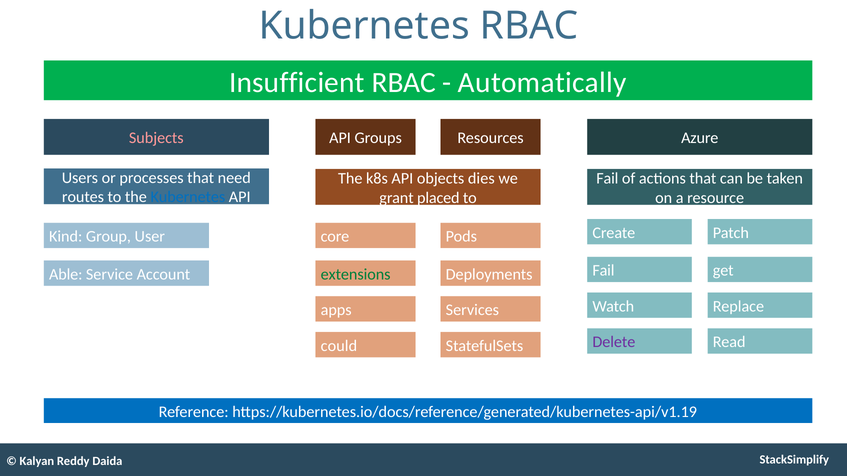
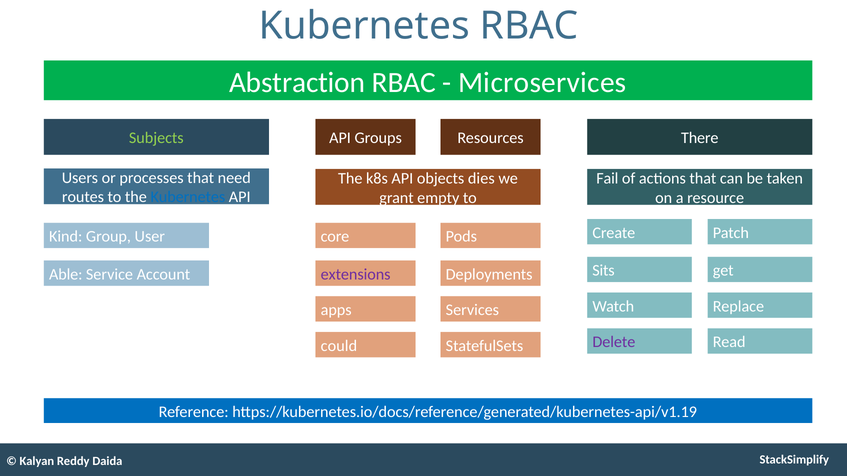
Insufficient: Insufficient -> Abstraction
Automatically: Automatically -> Microservices
Subjects colour: pink -> light green
Azure: Azure -> There
placed: placed -> empty
Fail at (603, 271): Fail -> Sits
extensions colour: green -> purple
